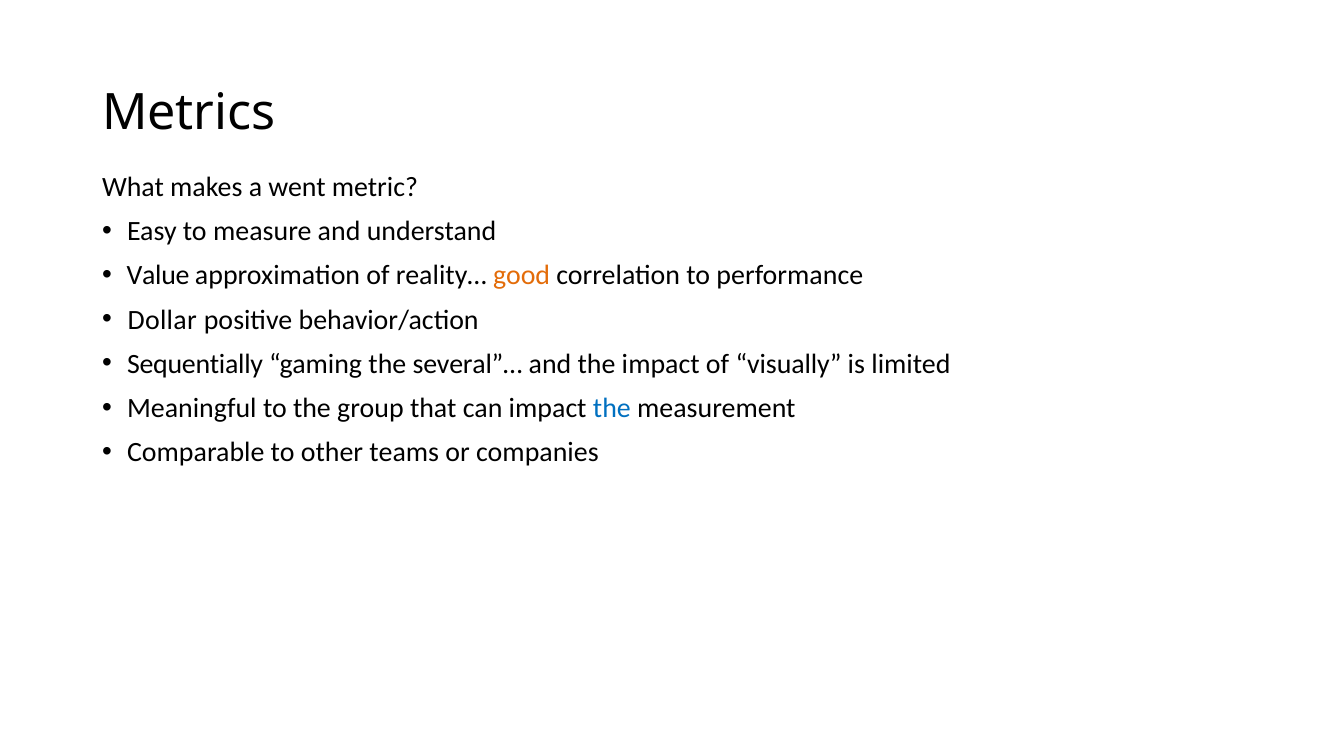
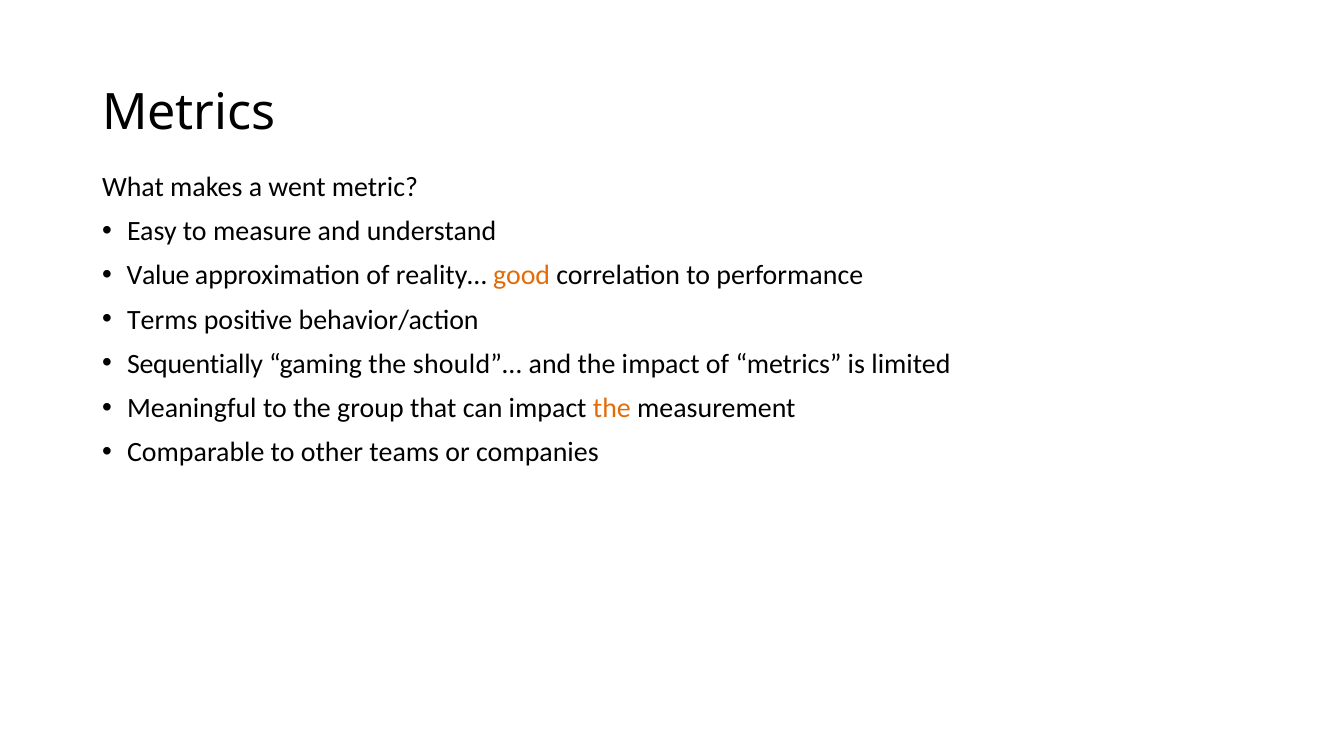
Dollar: Dollar -> Terms
several”…: several”… -> should”…
of visually: visually -> metrics
the at (612, 408) colour: blue -> orange
